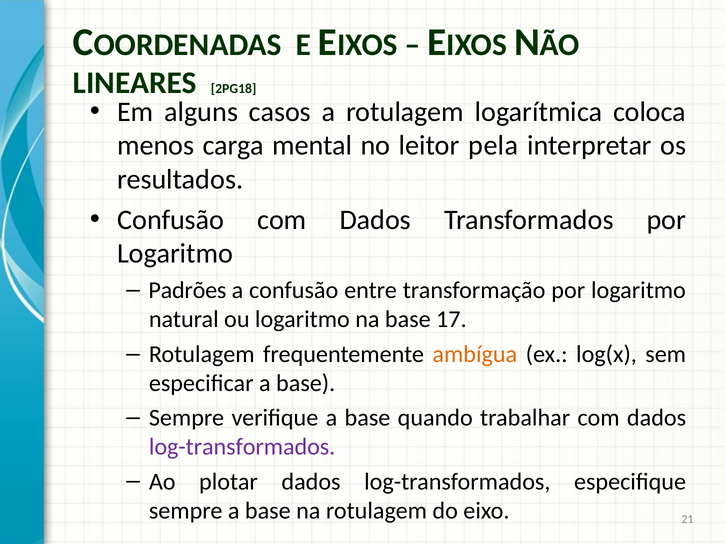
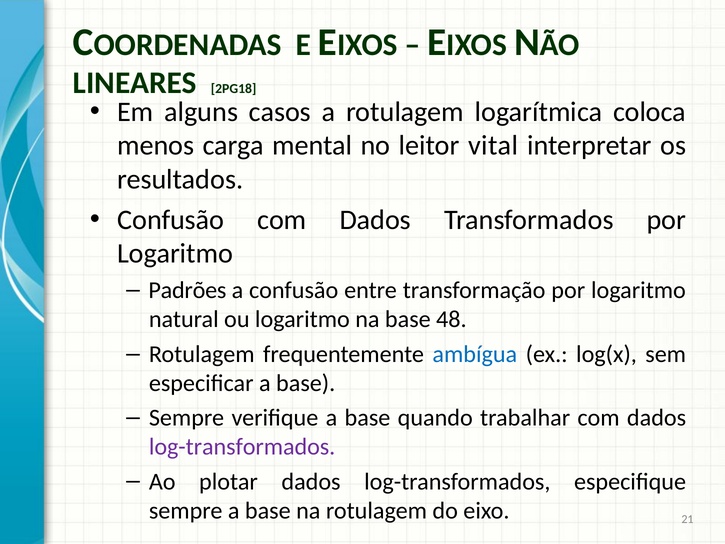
pela: pela -> vital
17: 17 -> 48
ambígua colour: orange -> blue
